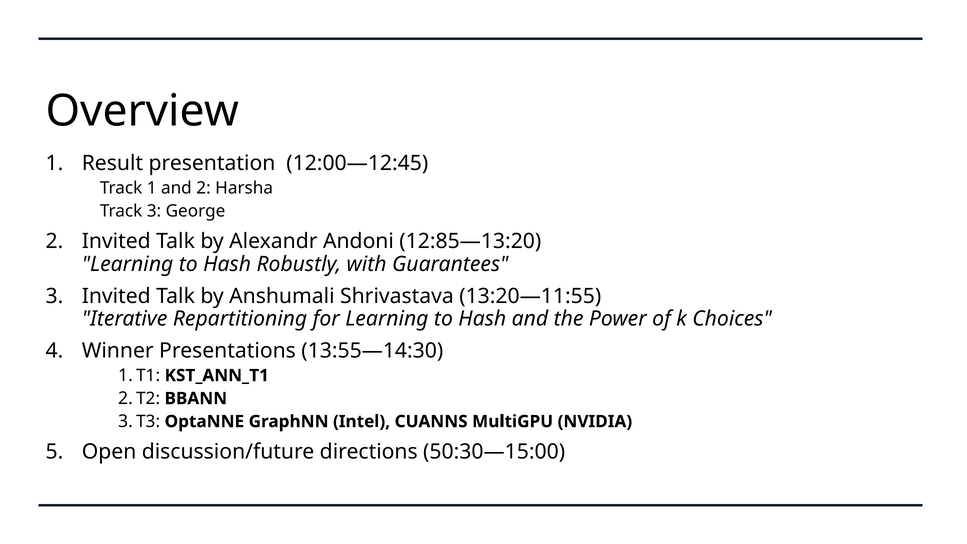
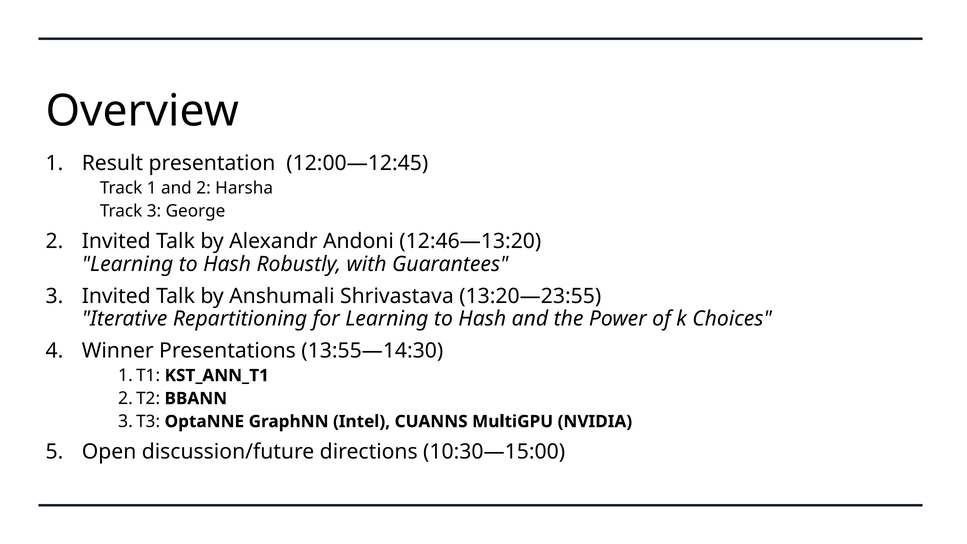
12:85—13:20: 12:85—13:20 -> 12:46—13:20
13:20—11:55: 13:20—11:55 -> 13:20—23:55
50:30—15:00: 50:30—15:00 -> 10:30—15:00
